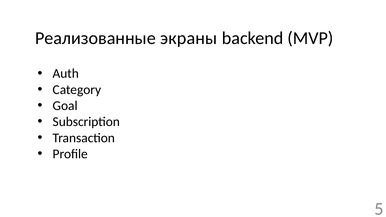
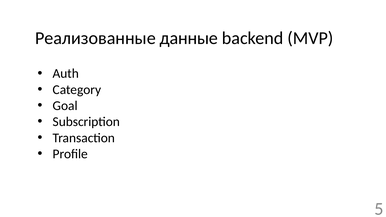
экраны: экраны -> данные
